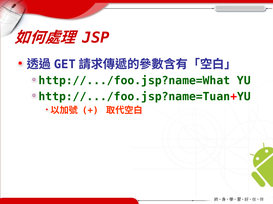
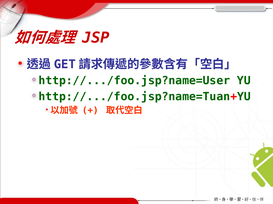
http://.../foo.jsp?name=What: http://.../foo.jsp?name=What -> http://.../foo.jsp?name=User
